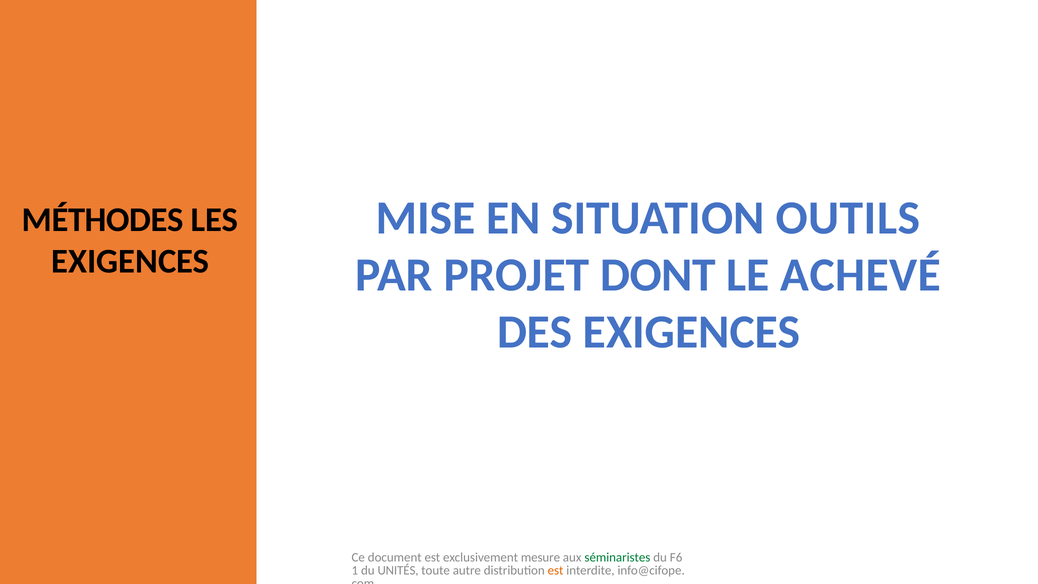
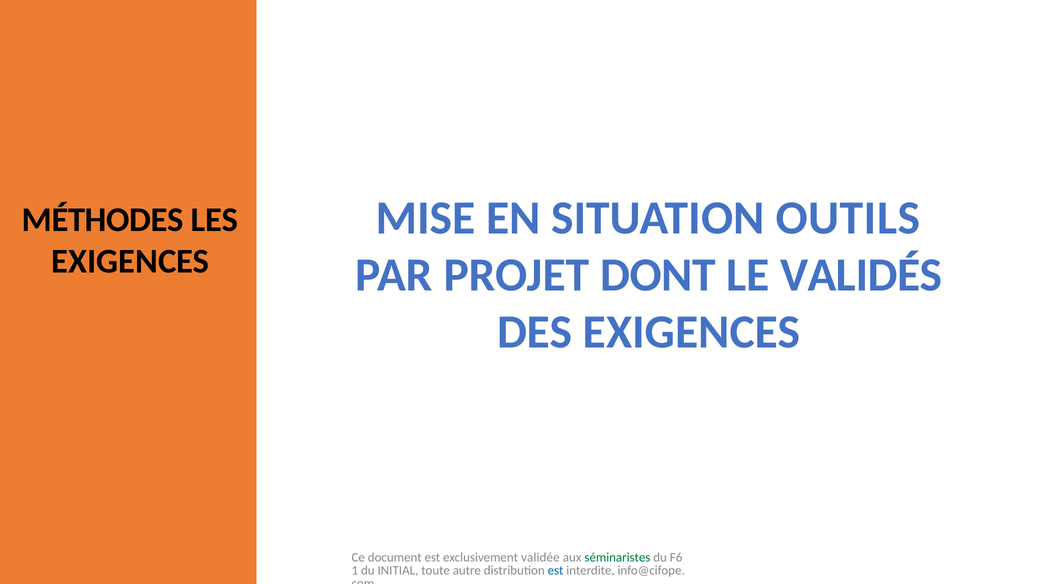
ACHEVÉ: ACHEVÉ -> VALIDÉS
mesure: mesure -> validée
UNITÉS: UNITÉS -> INITIAL
est at (556, 570) colour: orange -> blue
